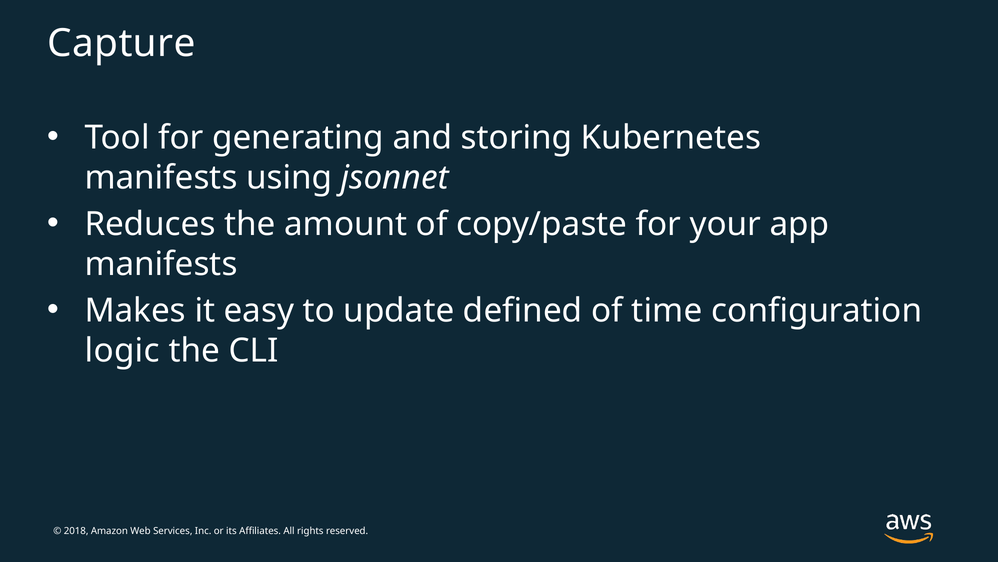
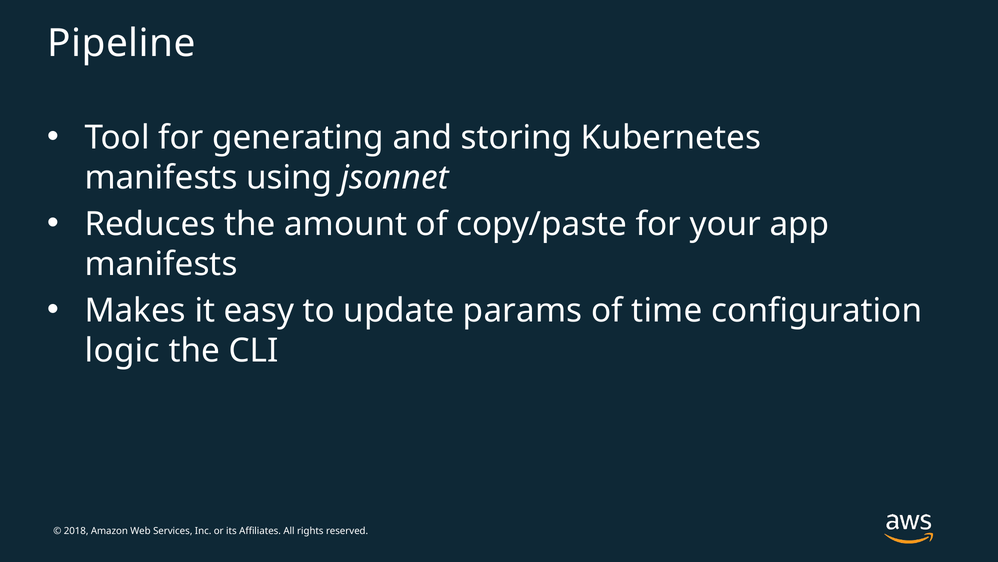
Capture: Capture -> Pipeline
defined: defined -> params
